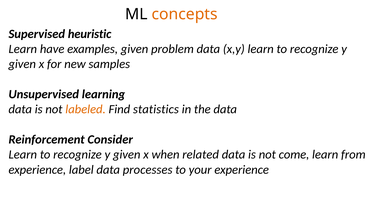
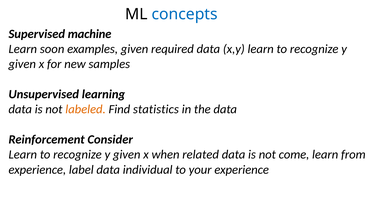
concepts colour: orange -> blue
heuristic: heuristic -> machine
have: have -> soon
problem: problem -> required
processes: processes -> individual
